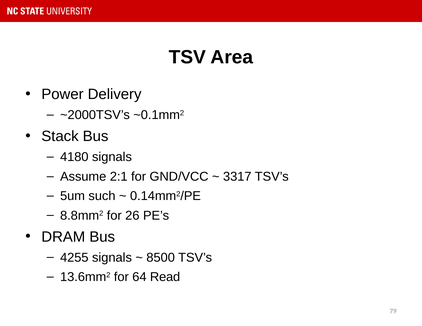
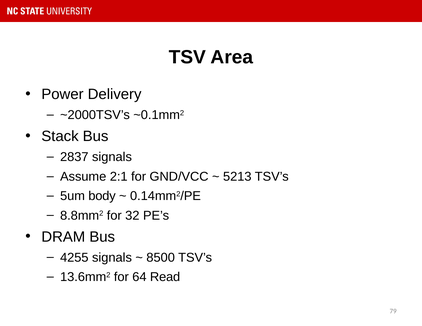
4180: 4180 -> 2837
3317: 3317 -> 5213
such: such -> body
26: 26 -> 32
